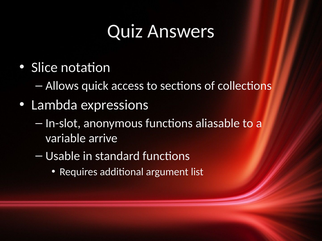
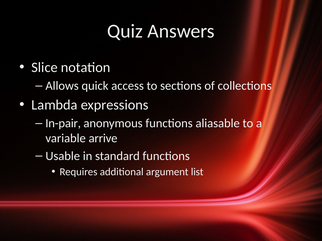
In-slot: In-slot -> In-pair
